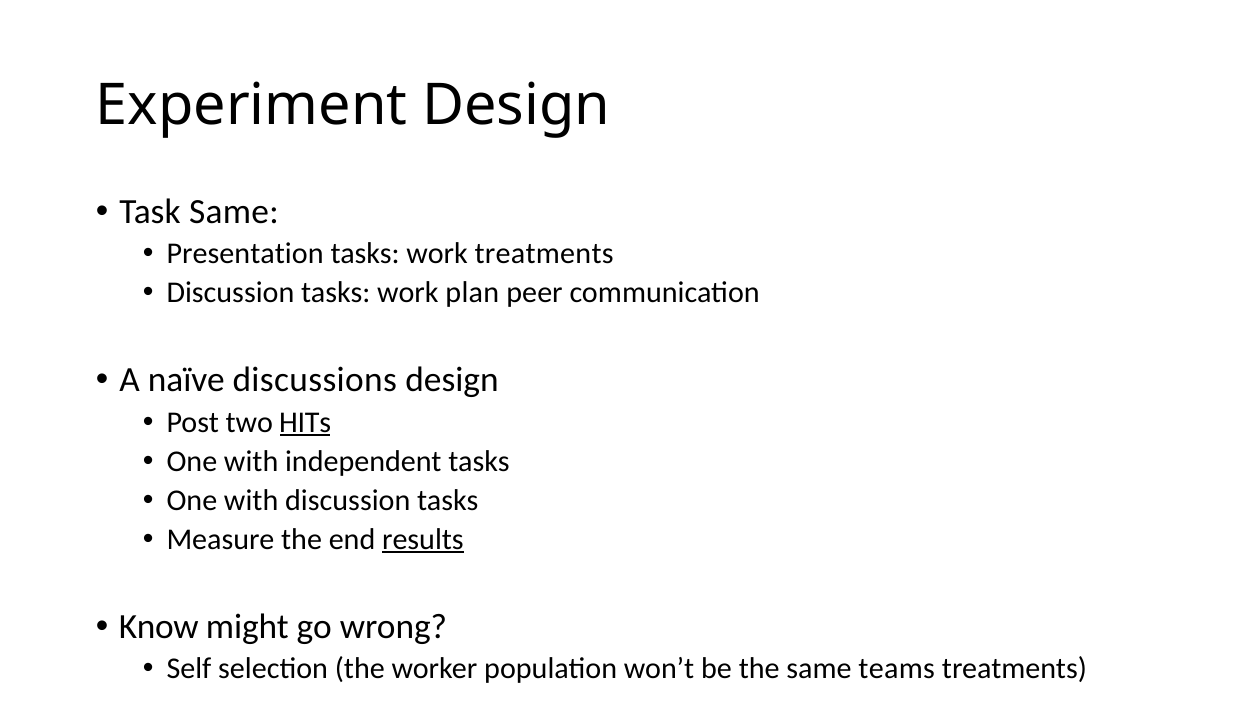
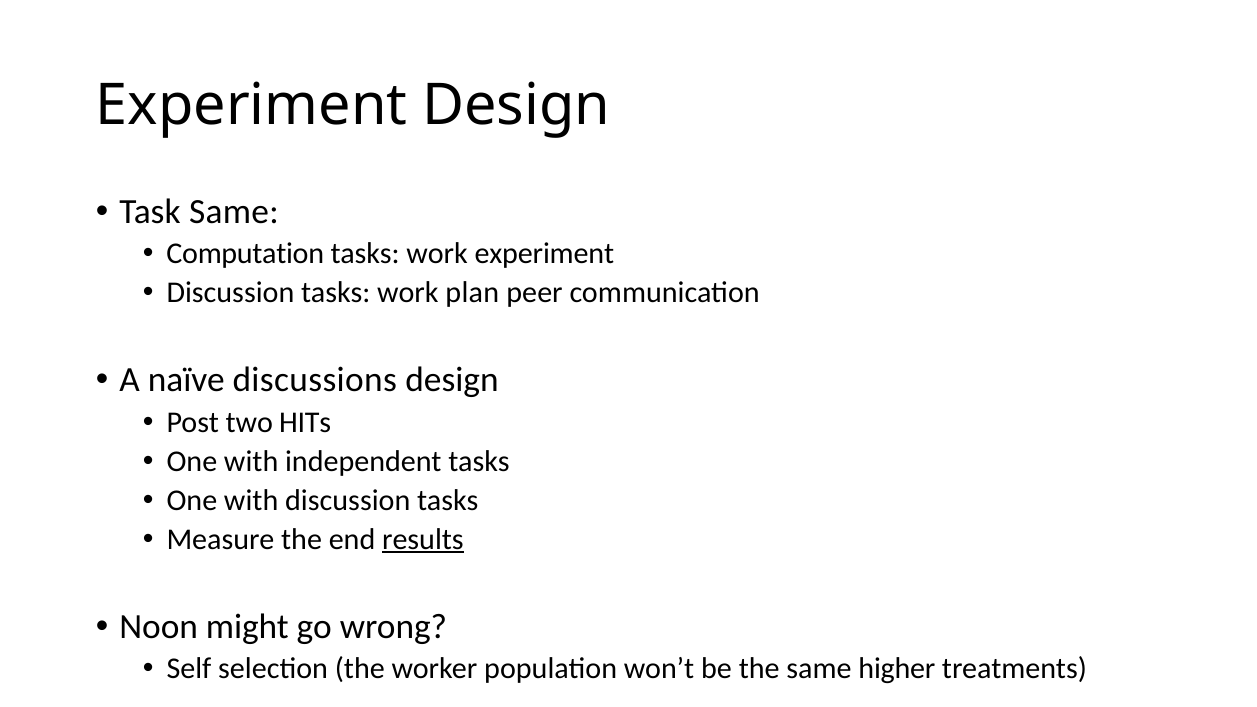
Presentation: Presentation -> Computation
work treatments: treatments -> experiment
HITs underline: present -> none
Know: Know -> Noon
teams: teams -> higher
